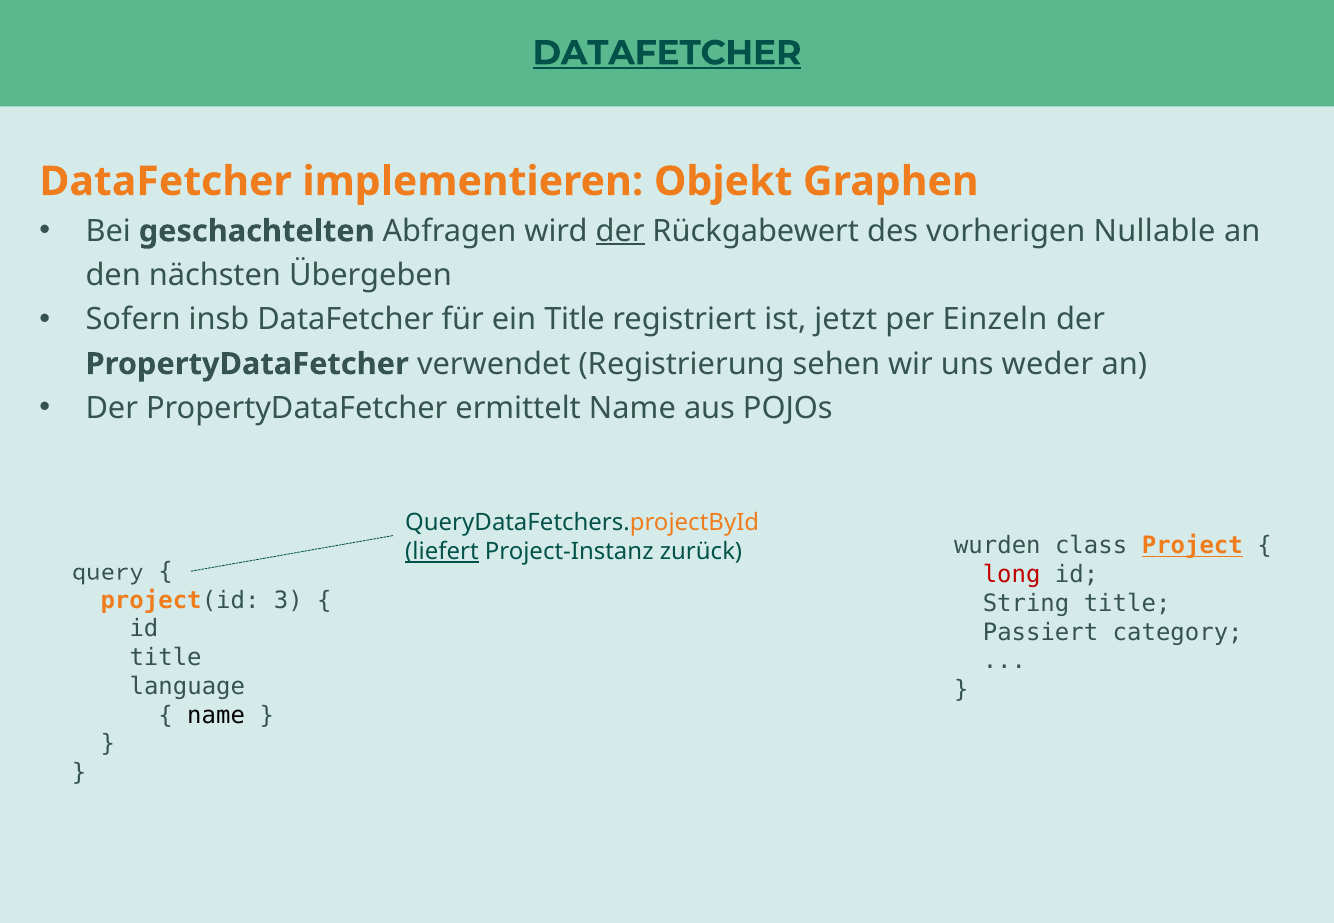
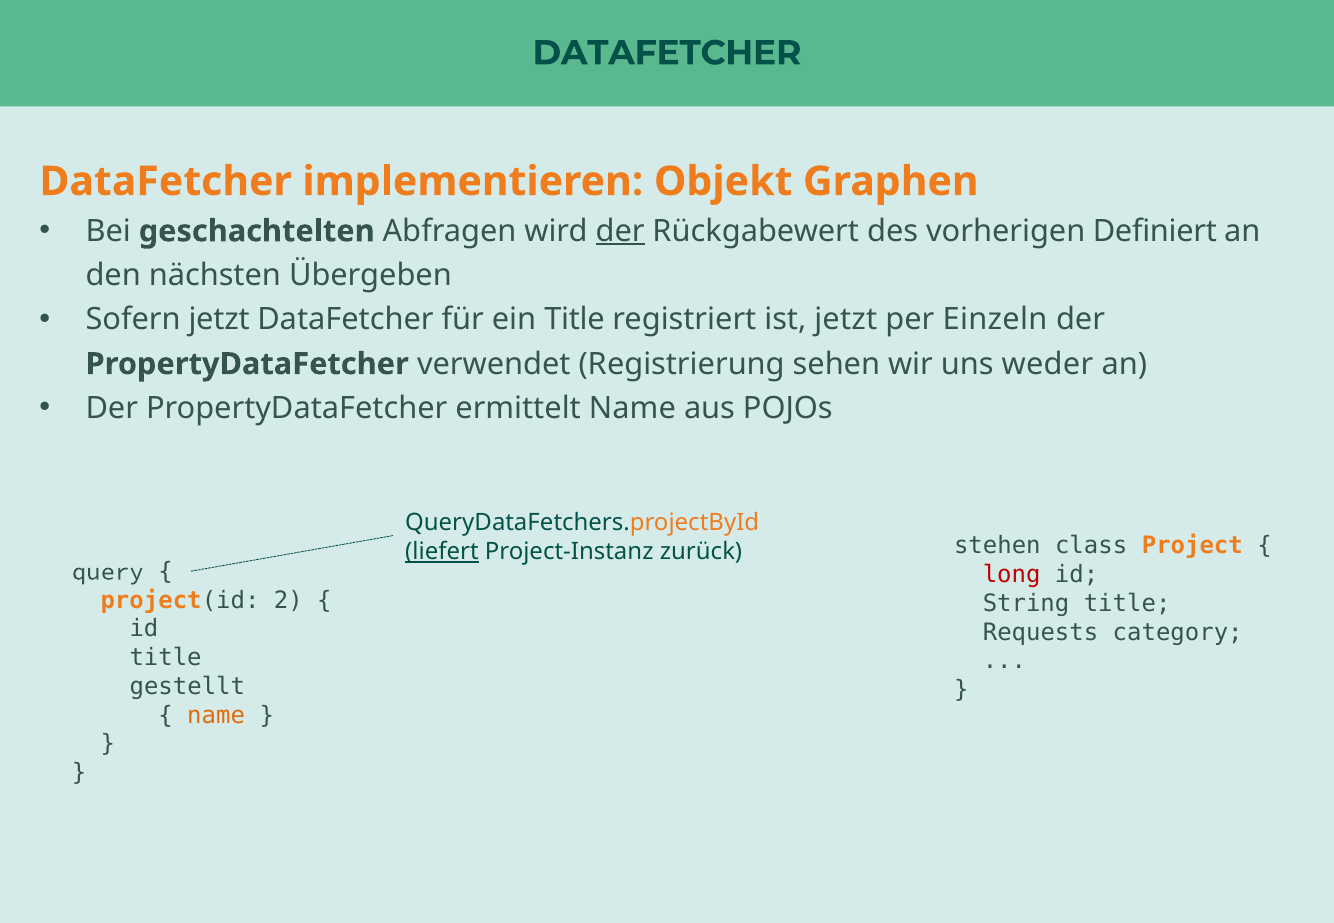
DATAFETCHER at (667, 53) underline: present -> none
Nullable: Nullable -> Definiert
Sofern insb: insb -> jetzt
wurden: wurden -> stehen
Project underline: present -> none
3: 3 -> 2
Passiert: Passiert -> Requests
language: language -> gestellt
name at (216, 716) colour: black -> orange
